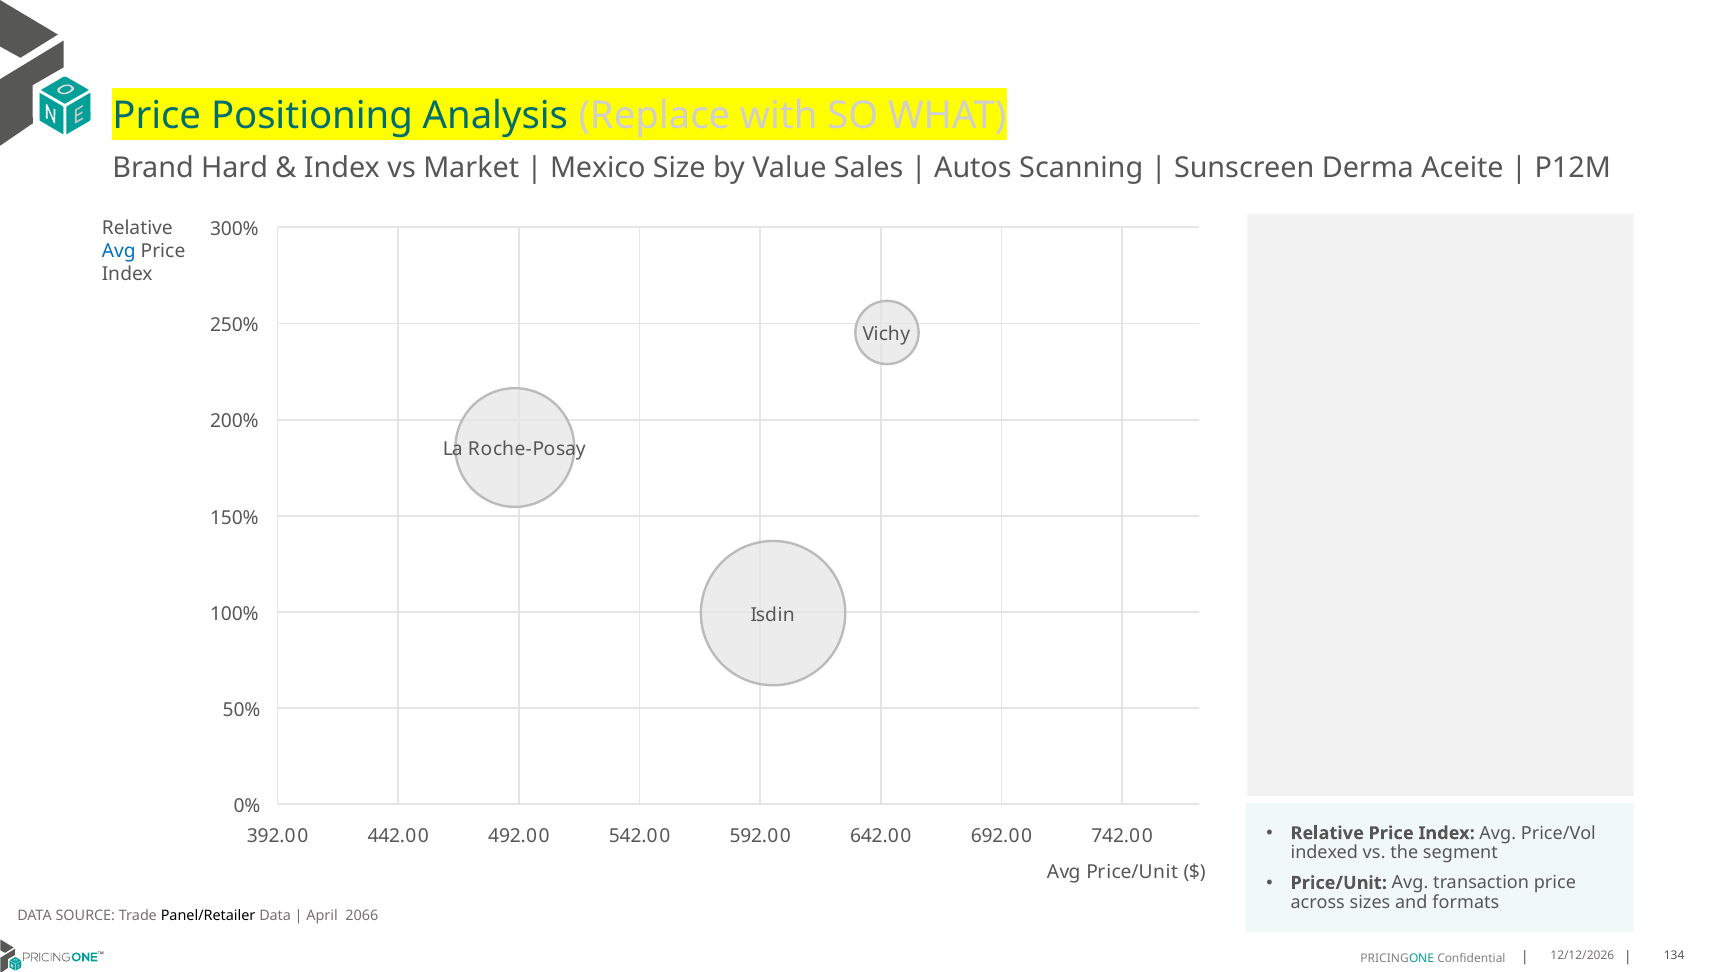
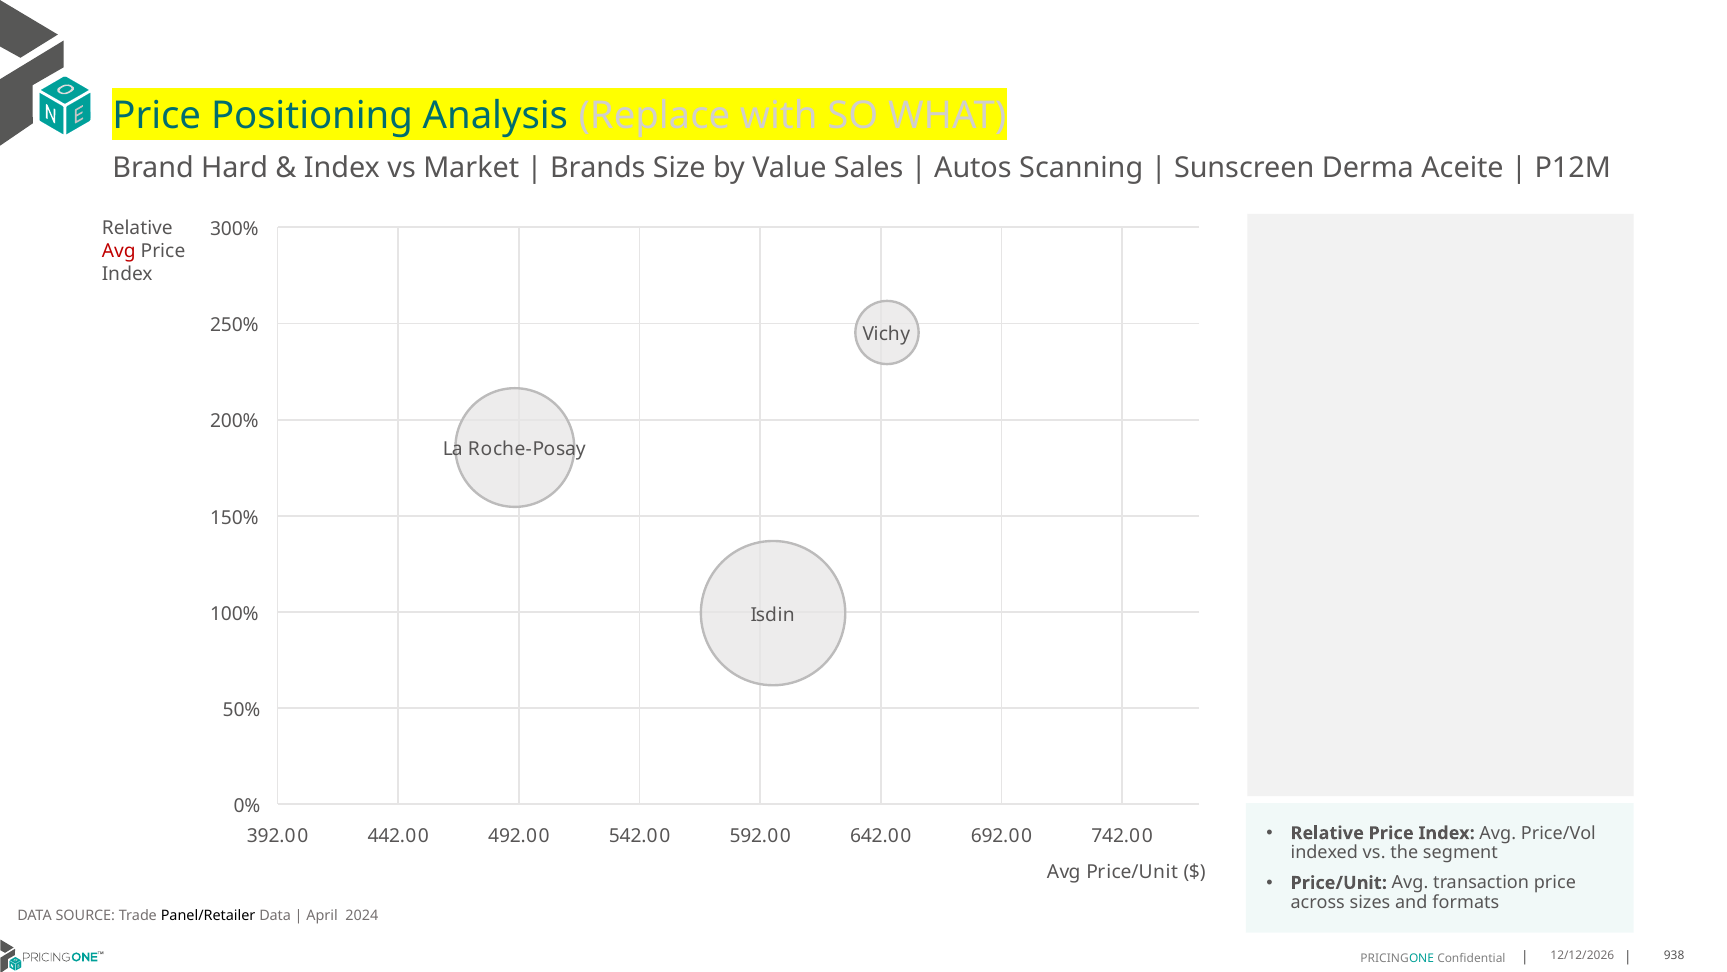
Mexico: Mexico -> Brands
Avg at (119, 251) colour: blue -> red
2066: 2066 -> 2024
134: 134 -> 938
